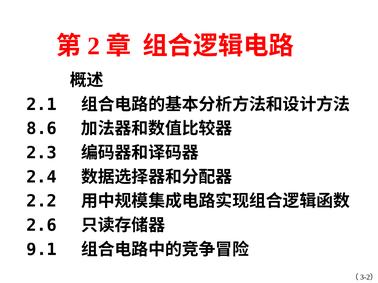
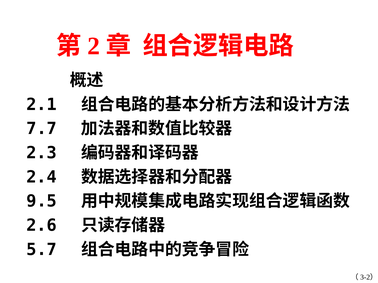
8.6: 8.6 -> 7.7
2.2: 2.2 -> 9.5
9.1: 9.1 -> 5.7
